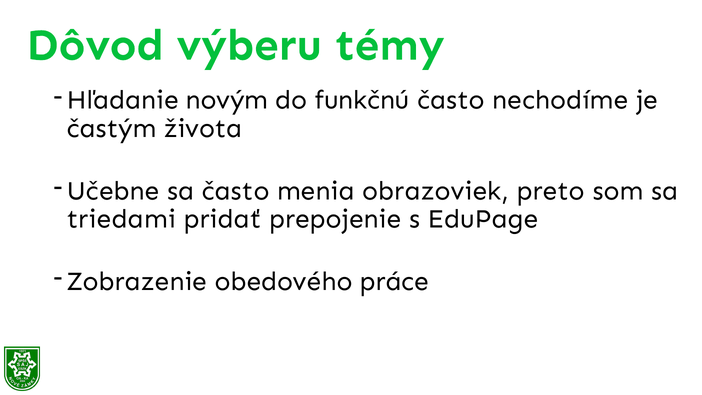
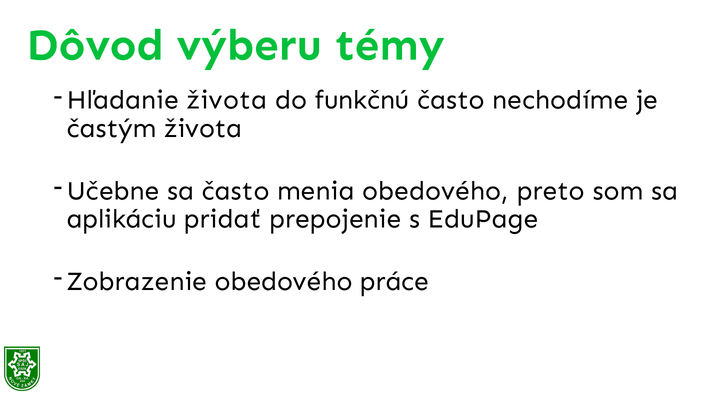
Hľadanie novým: novým -> života
menia obrazoviek: obrazoviek -> obedového
triedami: triedami -> aplikáciu
